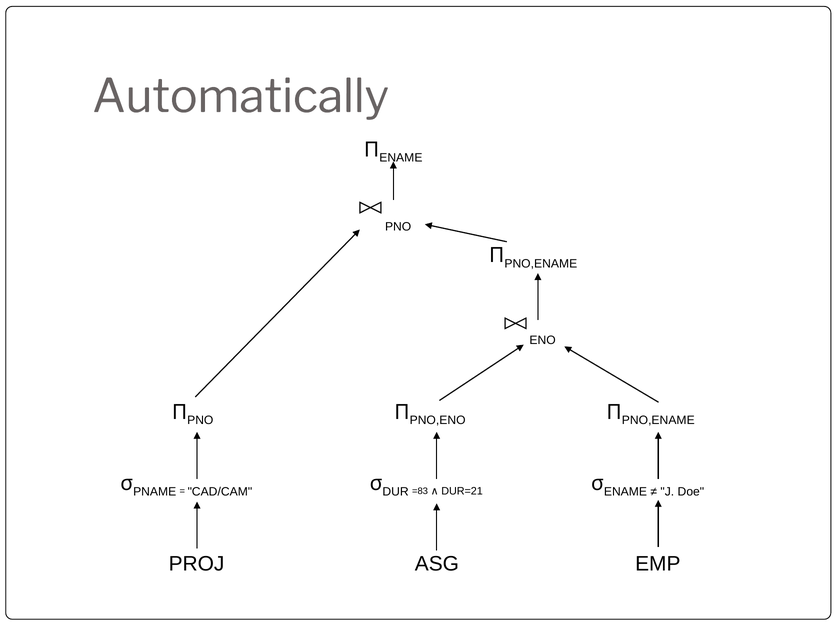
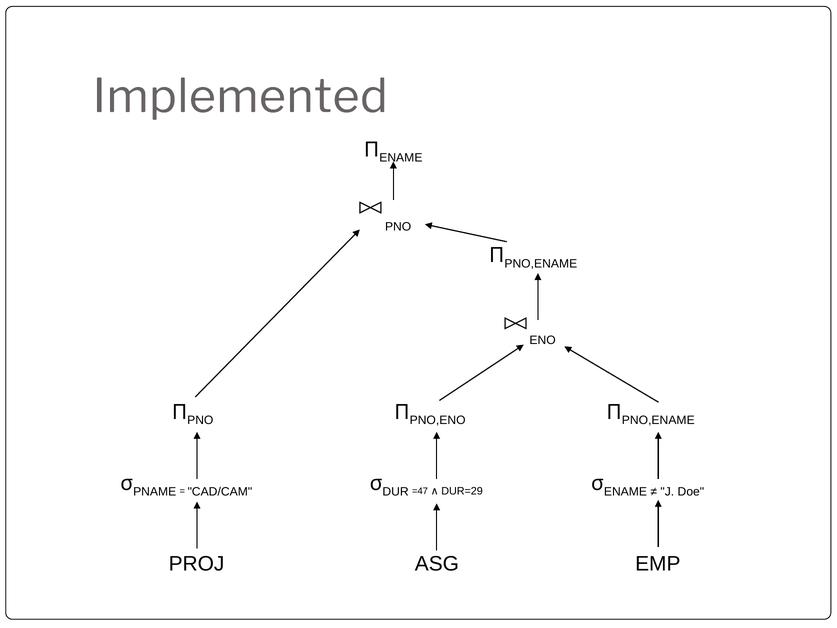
Automatically: Automatically -> Implemented
=83: =83 -> =47
DUR=21: DUR=21 -> DUR=29
